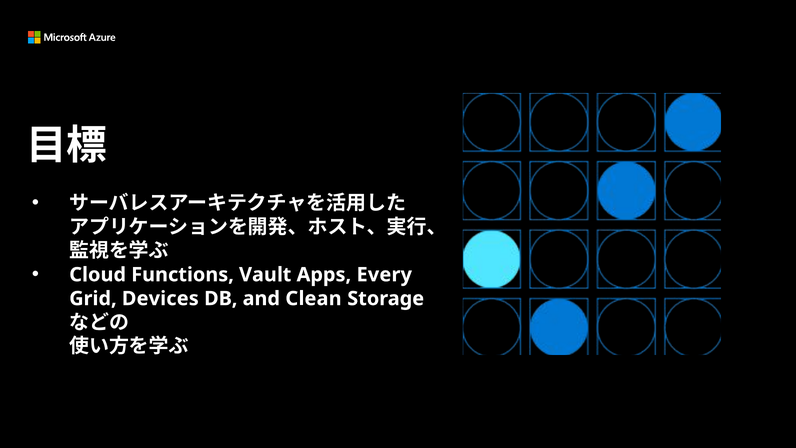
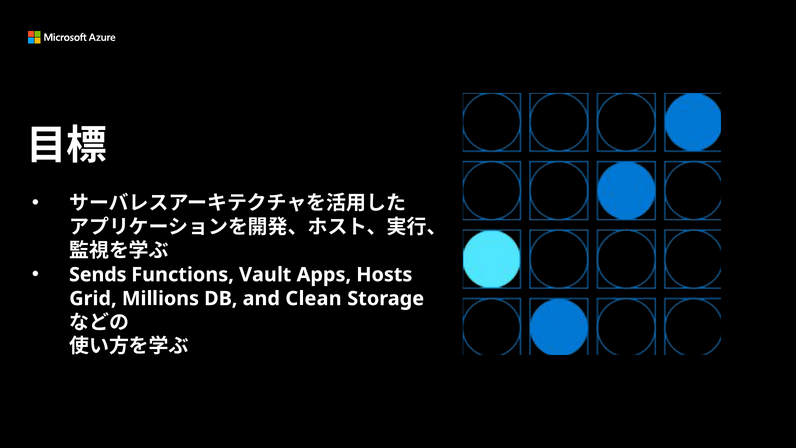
Cloud: Cloud -> Sends
Every: Every -> Hosts
Devices: Devices -> Millions
